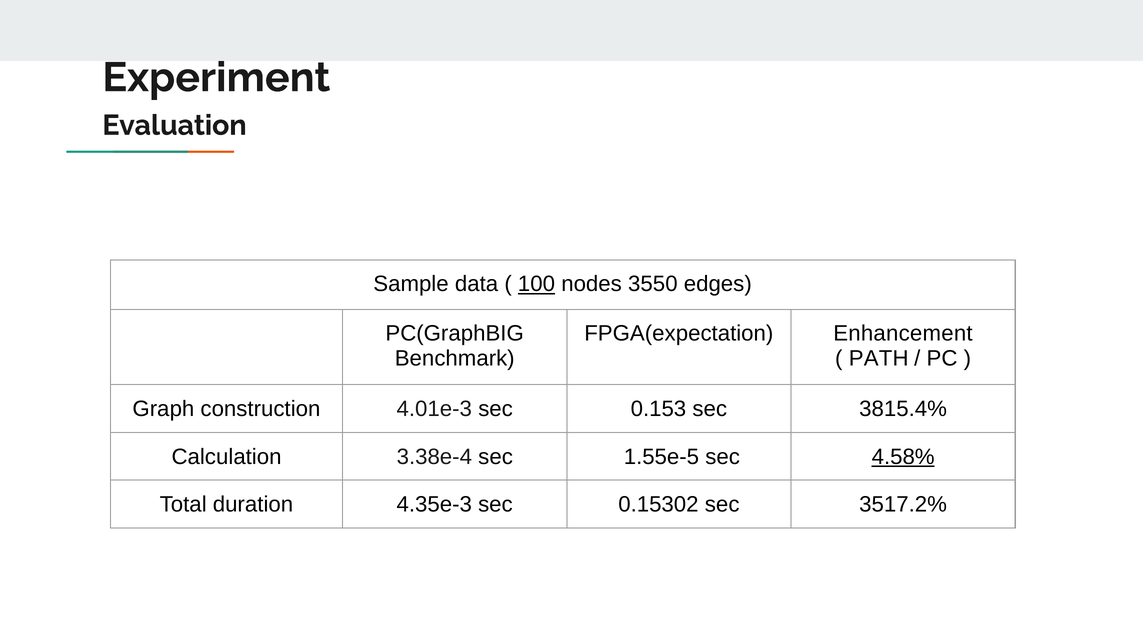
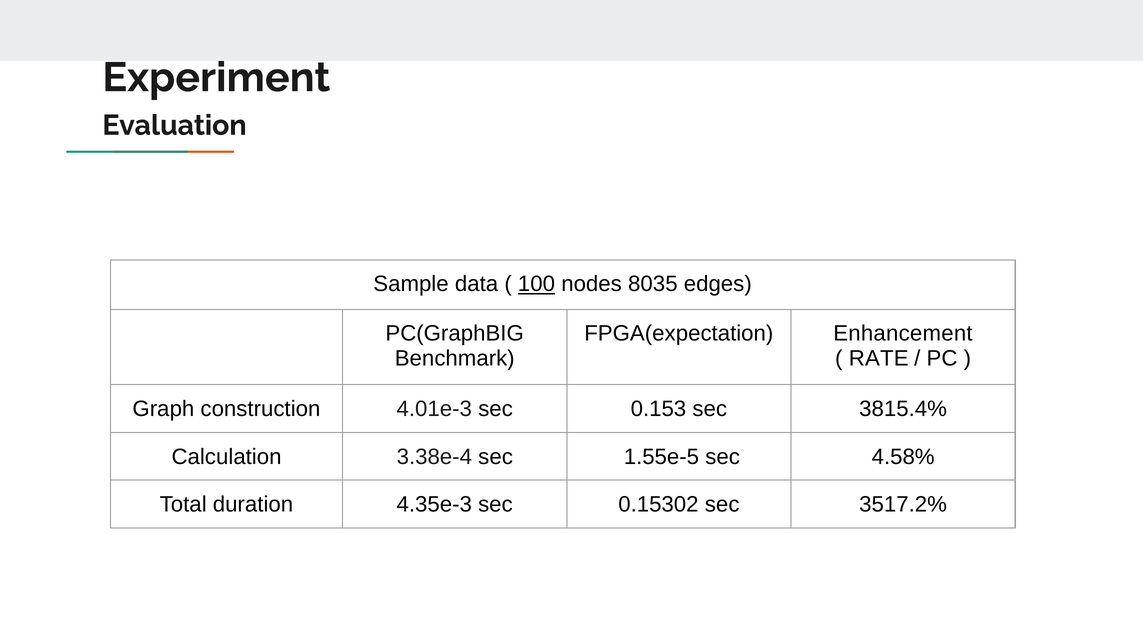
3550: 3550 -> 8035
PATH: PATH -> RATE
4.58% underline: present -> none
